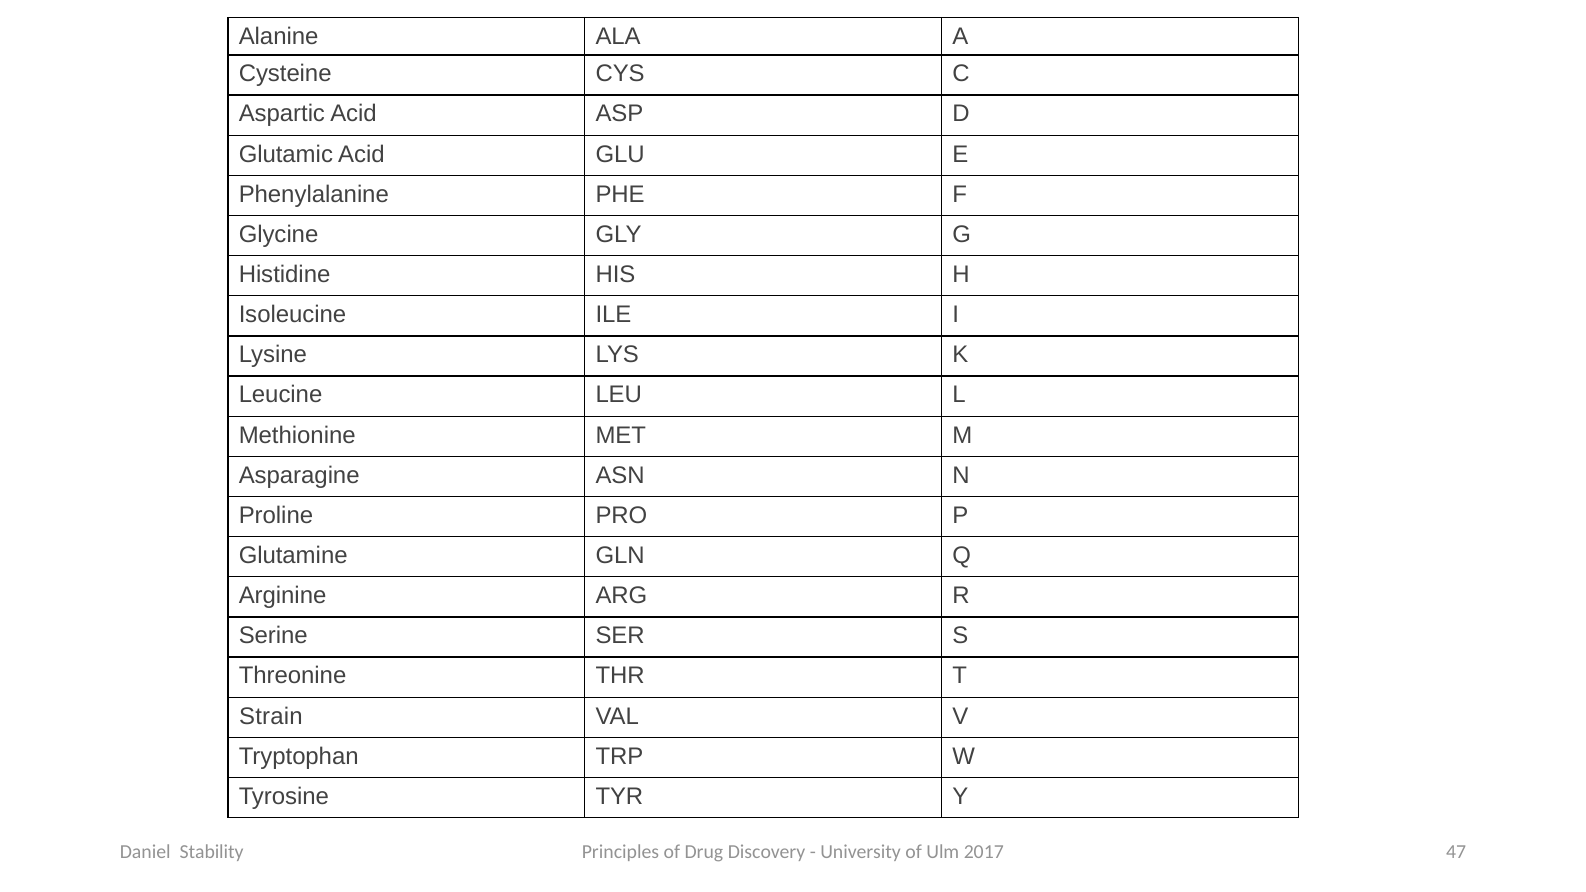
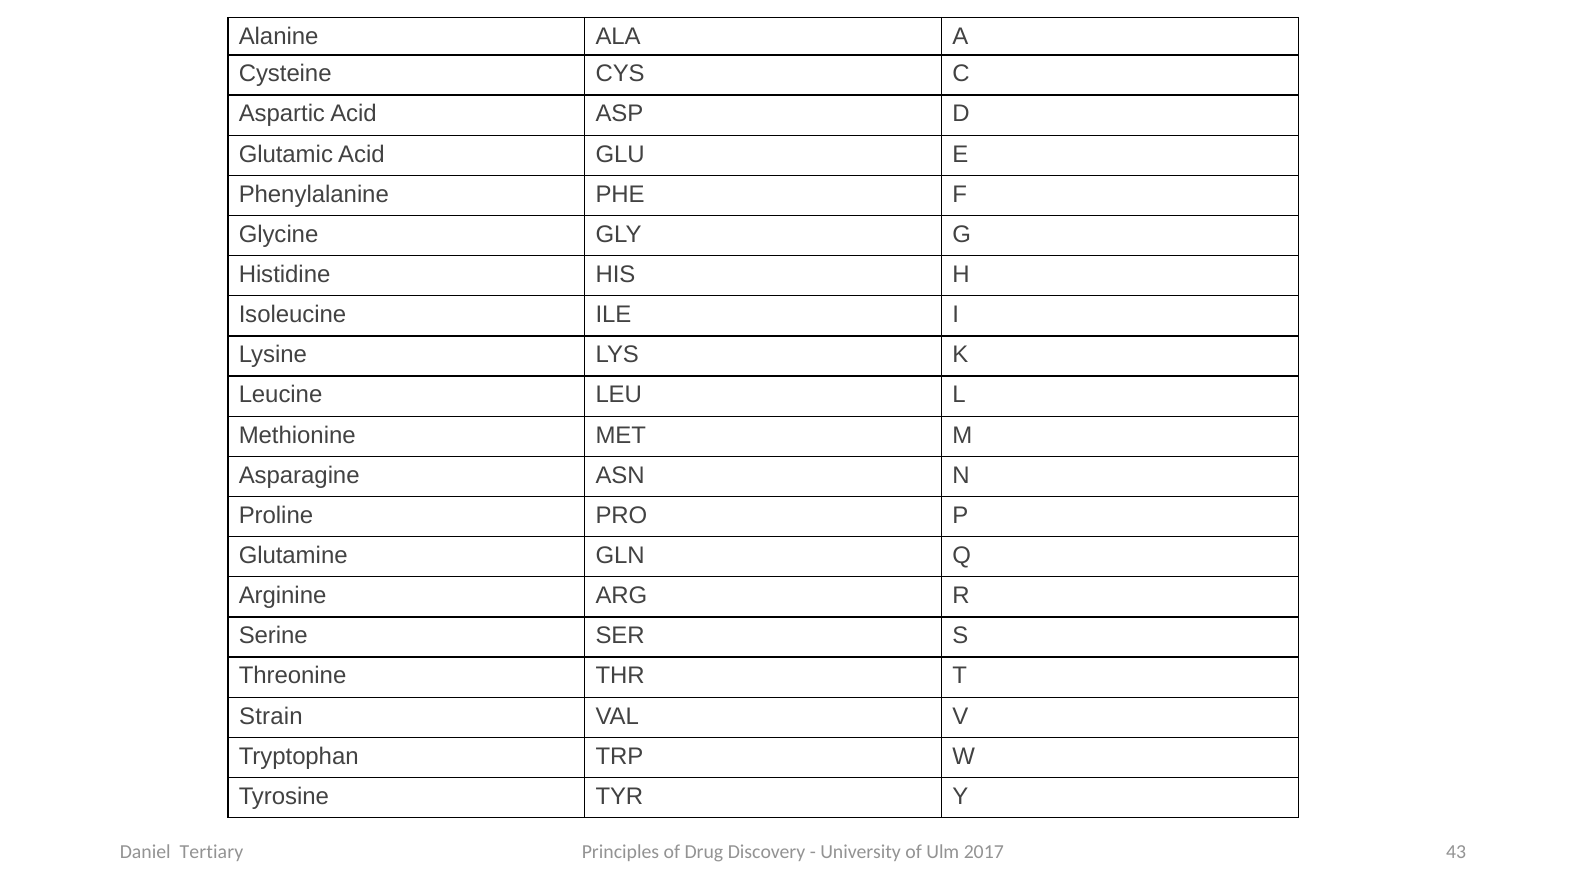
Stability: Stability -> Tertiary
47: 47 -> 43
